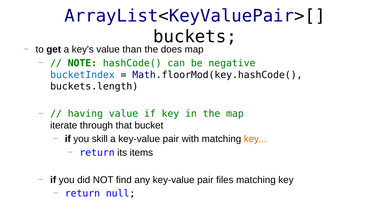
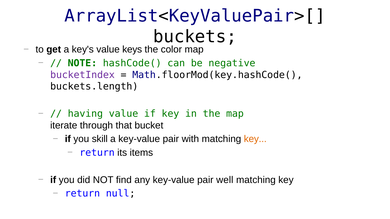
than: than -> keys
does: does -> color
bucketIndex colour: blue -> purple
files: files -> well
